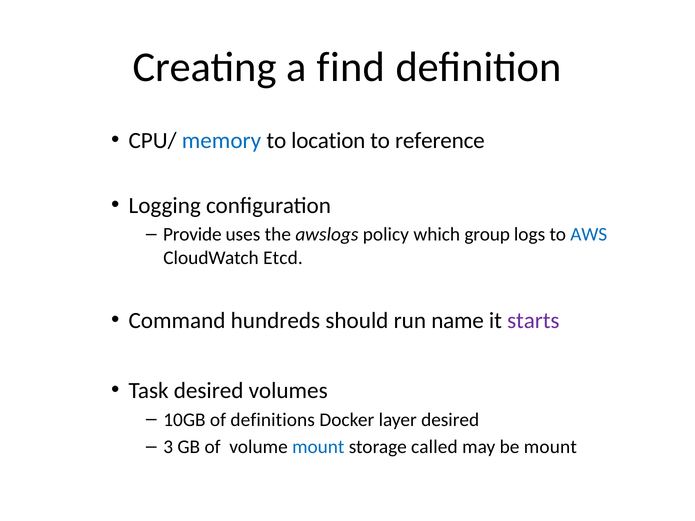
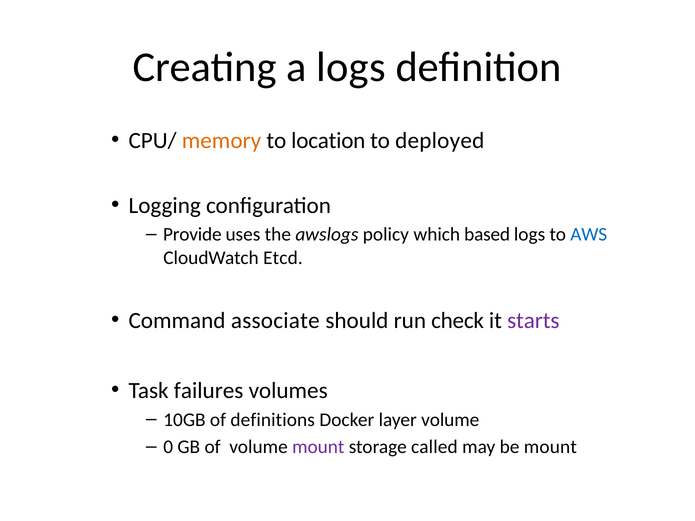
a find: find -> logs
memory colour: blue -> orange
reference: reference -> deployed
group: group -> based
hundreds: hundreds -> associate
name: name -> check
Task desired: desired -> failures
layer desired: desired -> volume
3: 3 -> 0
mount at (318, 447) colour: blue -> purple
